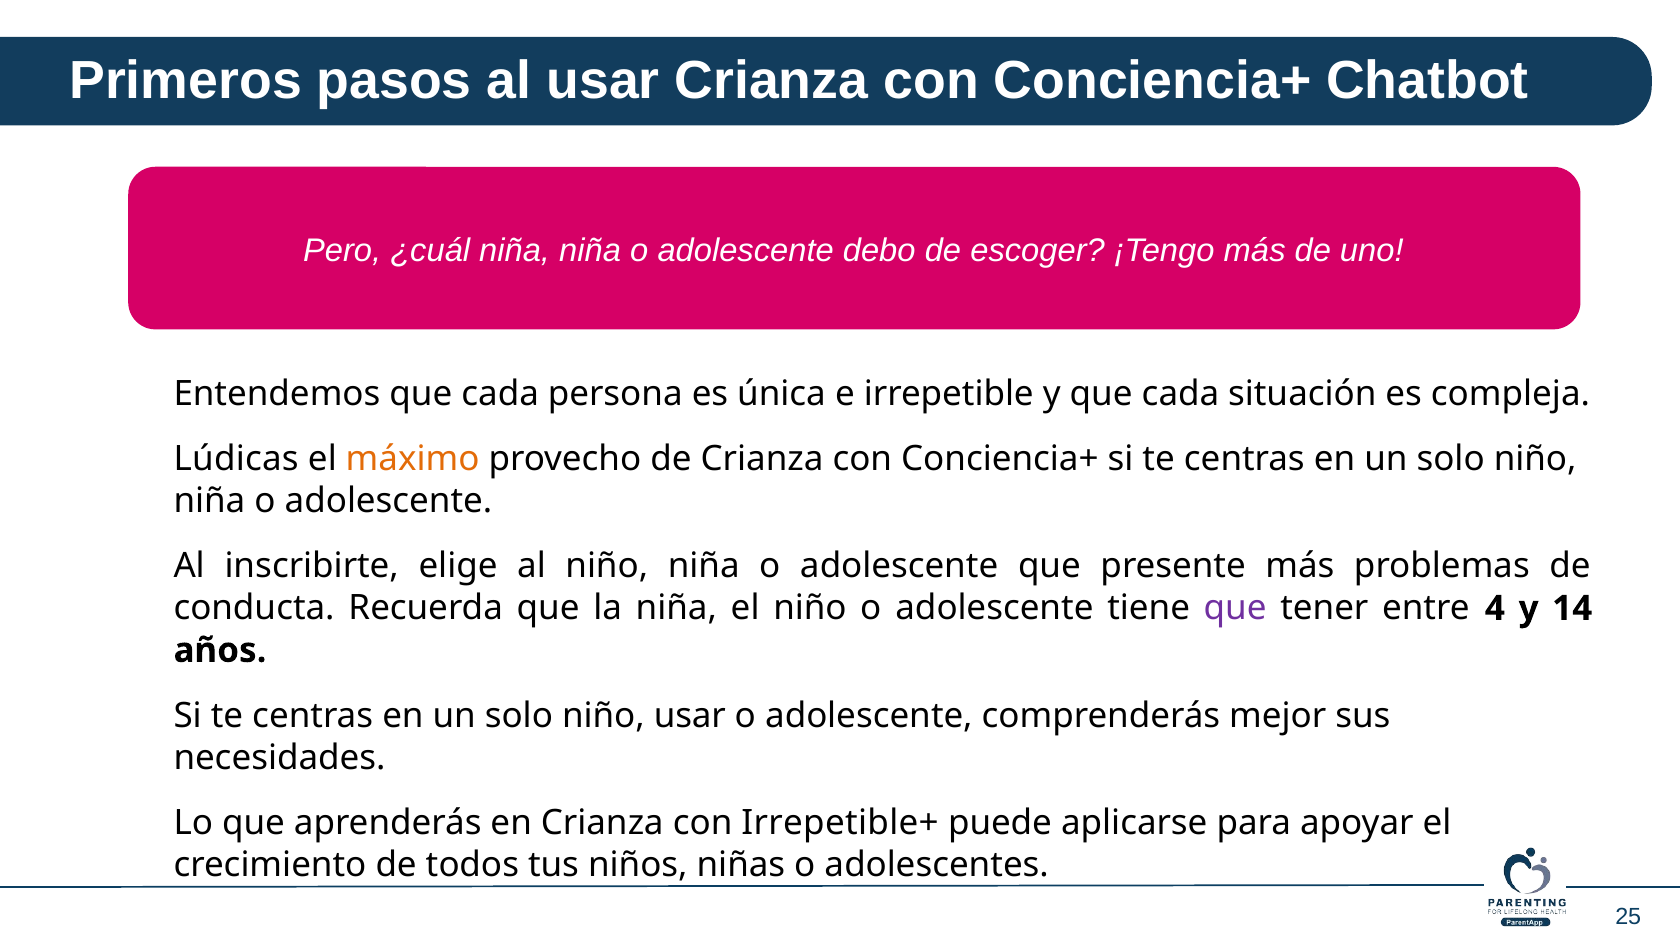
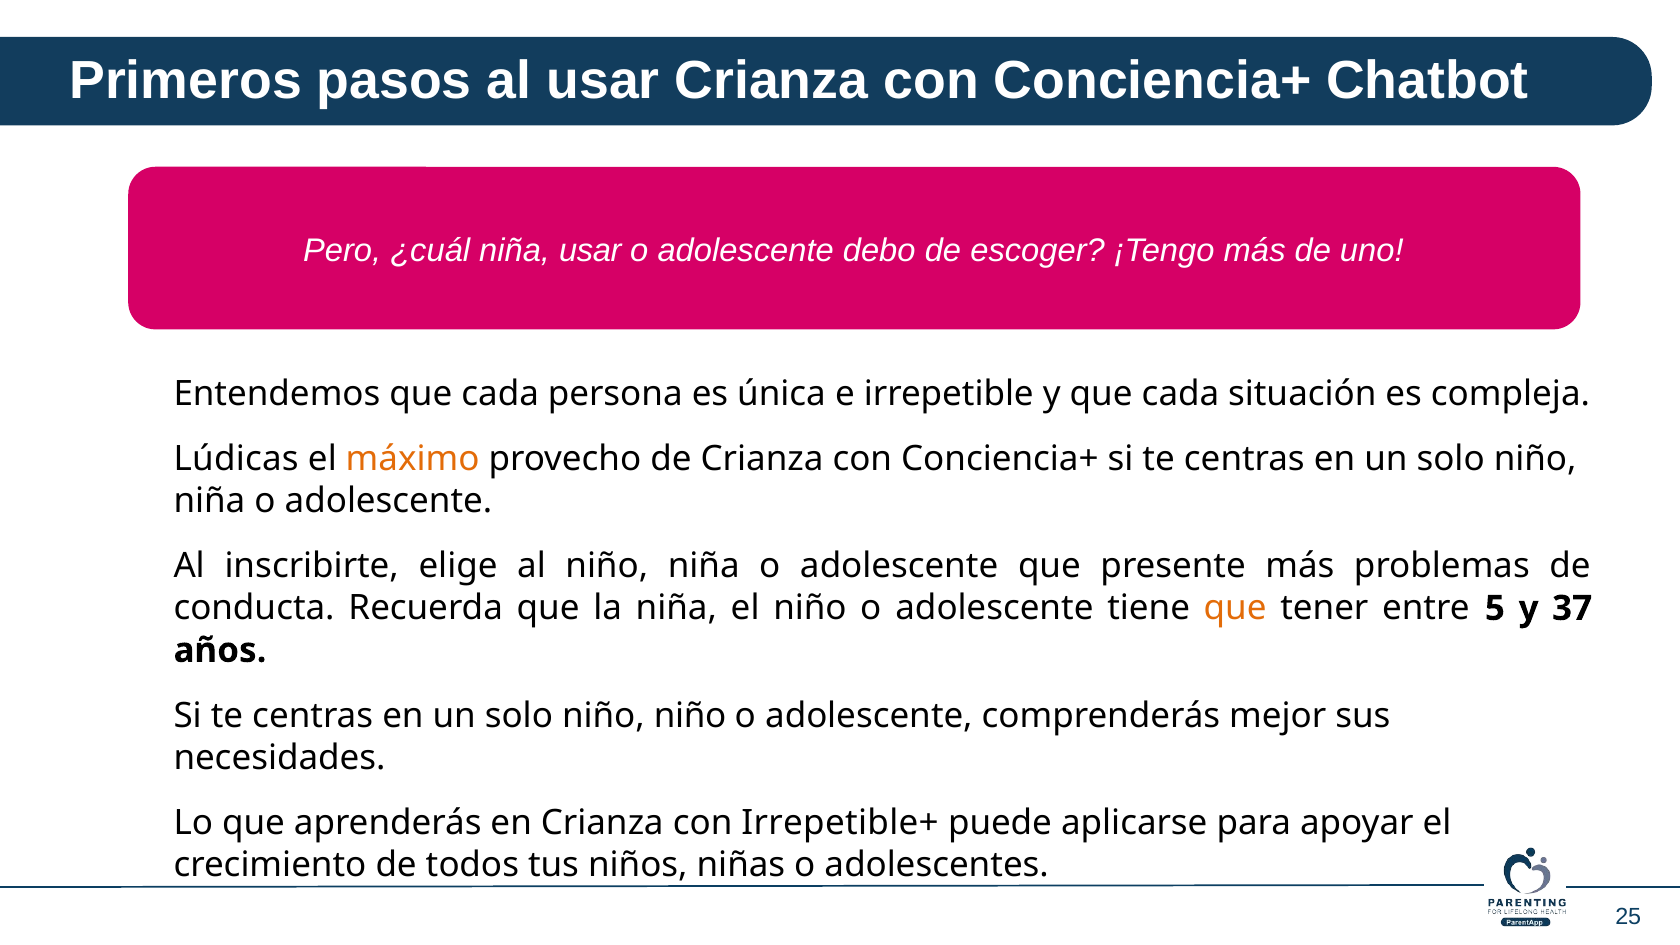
niña niña: niña -> usar
que at (1235, 608) colour: purple -> orange
4: 4 -> 5
14: 14 -> 37
niño usar: usar -> niño
